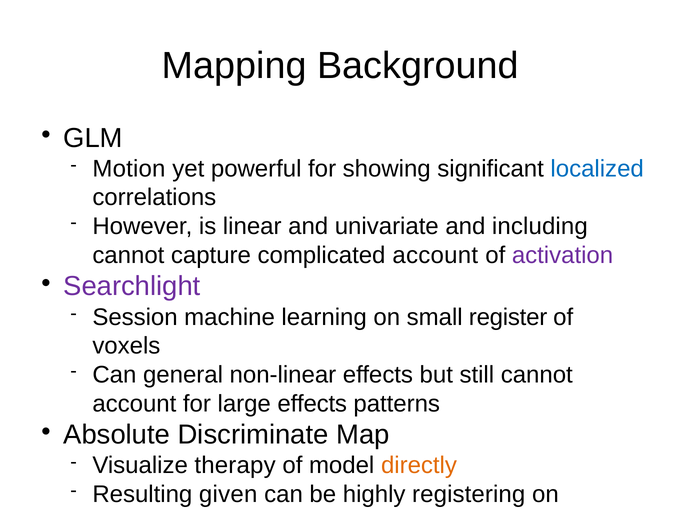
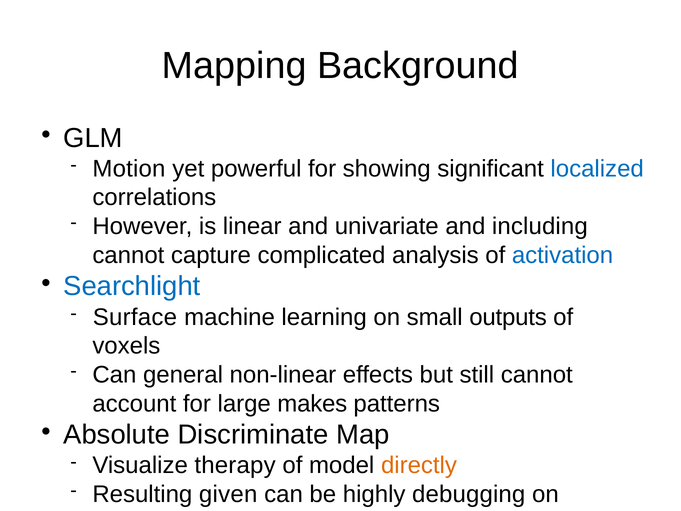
complicated account: account -> analysis
activation colour: purple -> blue
Searchlight colour: purple -> blue
Session: Session -> Surface
register: register -> outputs
large effects: effects -> makes
registering: registering -> debugging
